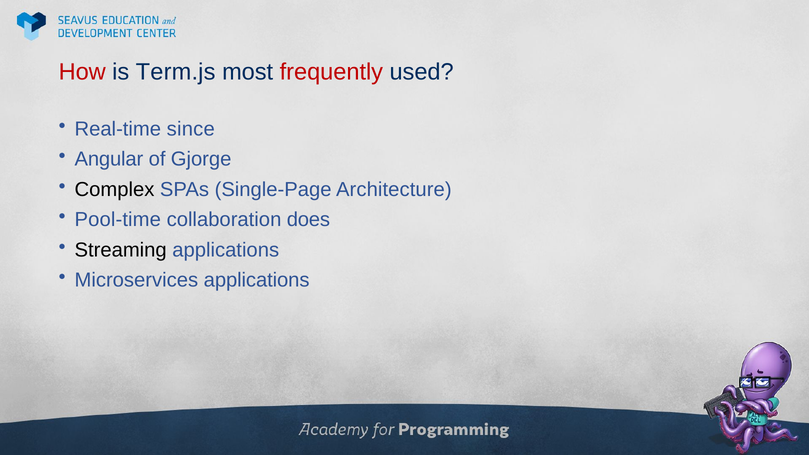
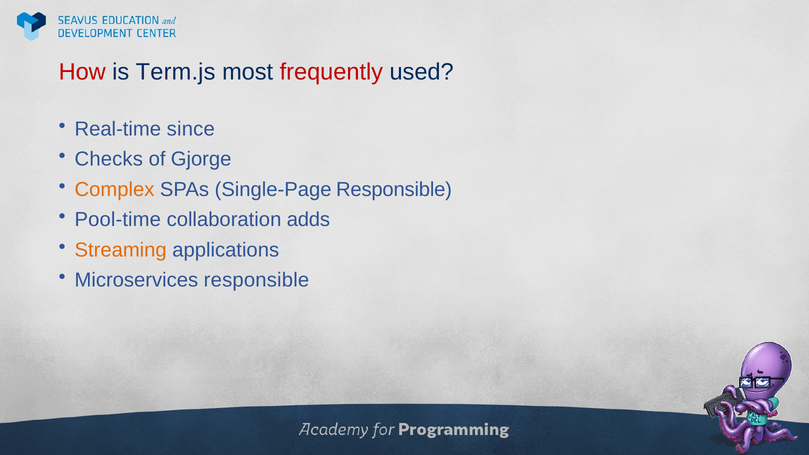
Angular: Angular -> Checks
Complex colour: black -> orange
Single-Page Architecture: Architecture -> Responsible
does: does -> adds
Streaming colour: black -> orange
Microservices applications: applications -> responsible
